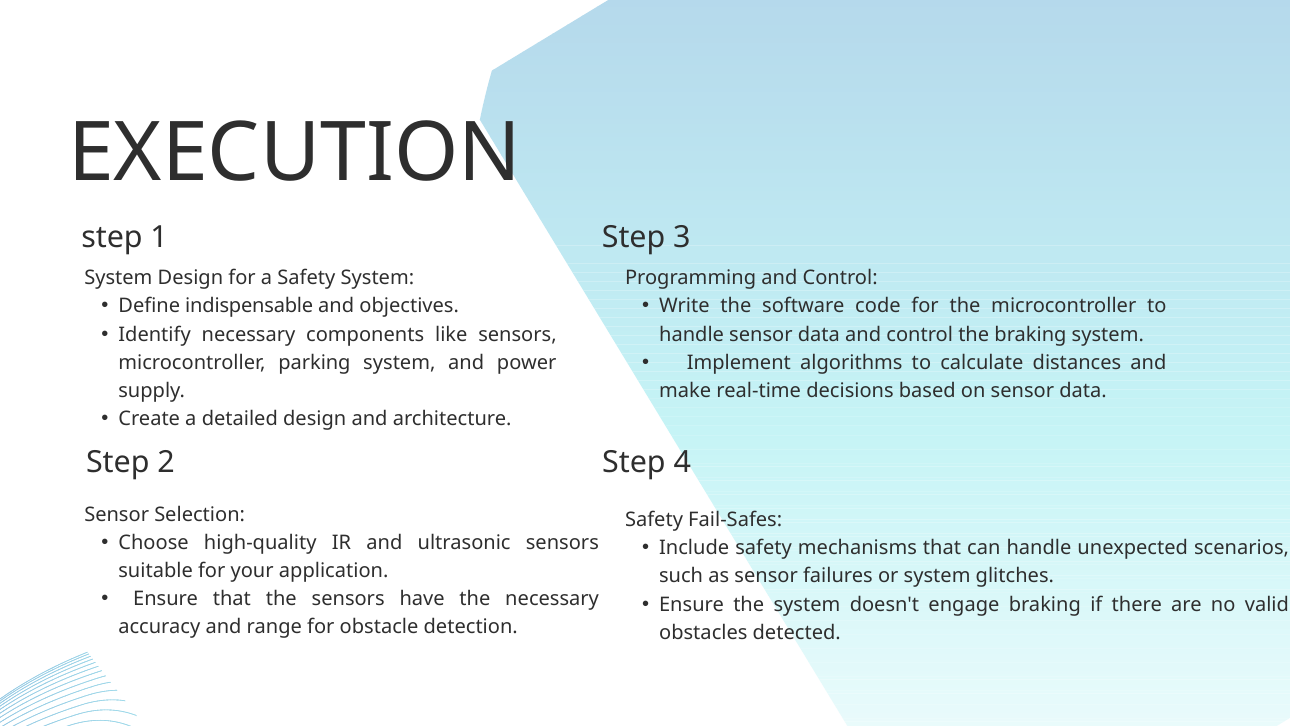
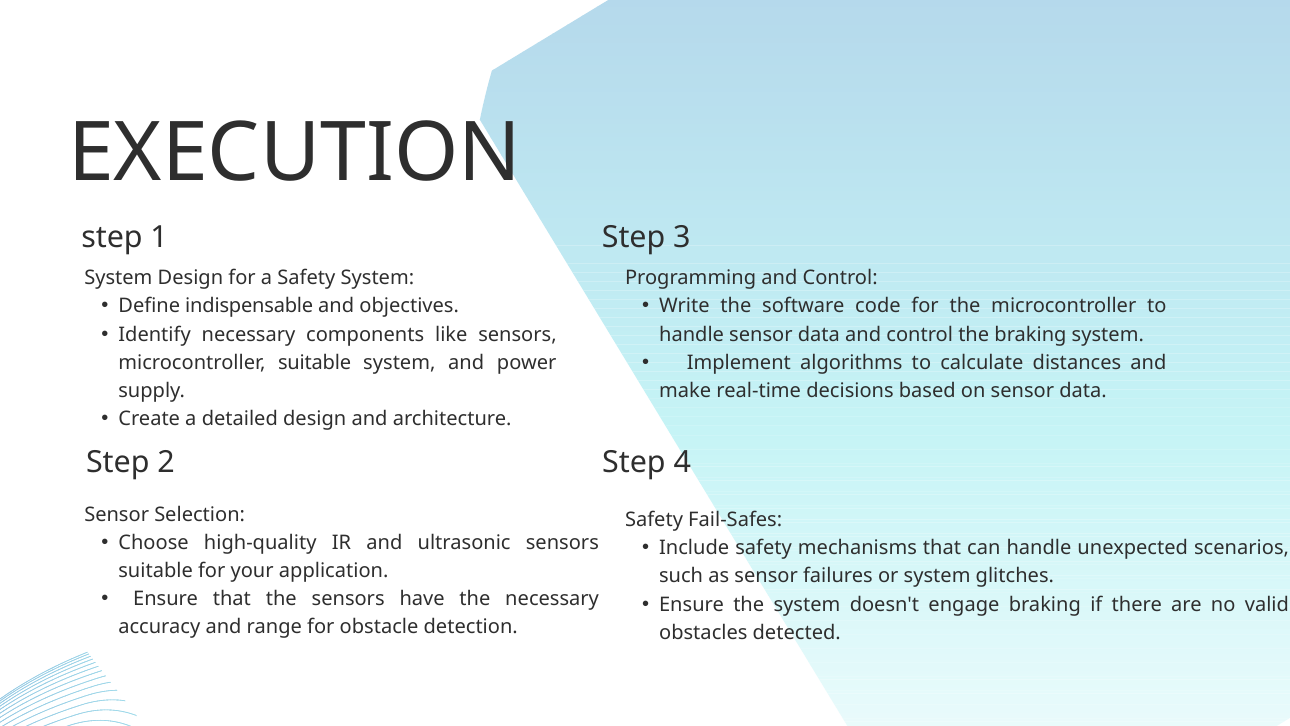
microcontroller parking: parking -> suitable
